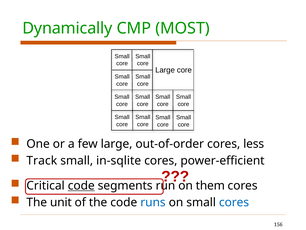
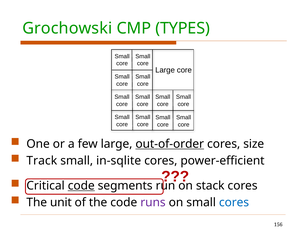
Dynamically: Dynamically -> Grochowski
MOST: MOST -> TYPES
out-of-order underline: none -> present
less: less -> size
them: them -> stack
runs colour: blue -> purple
